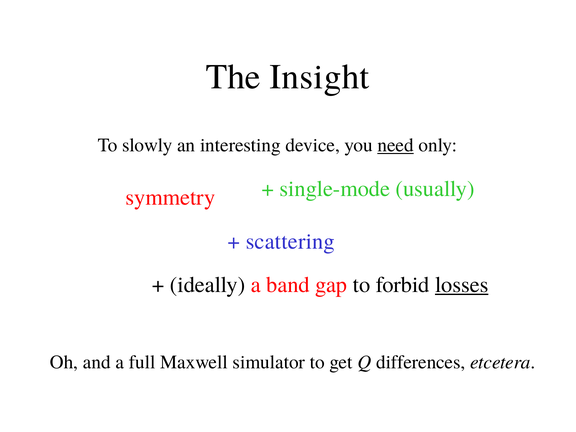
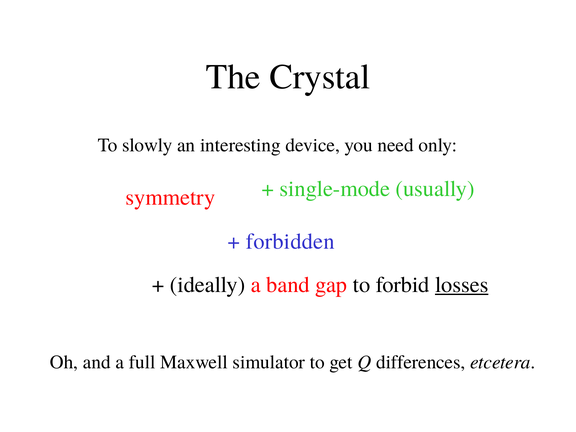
Insight: Insight -> Crystal
need underline: present -> none
scattering: scattering -> forbidden
